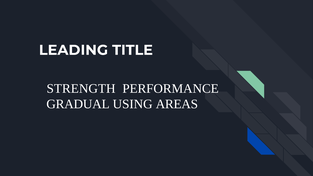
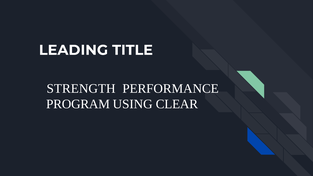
GRADUAL: GRADUAL -> PROGRAM
AREAS: AREAS -> CLEAR
